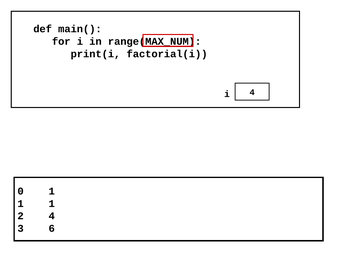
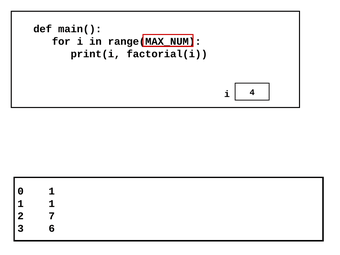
2 4: 4 -> 7
